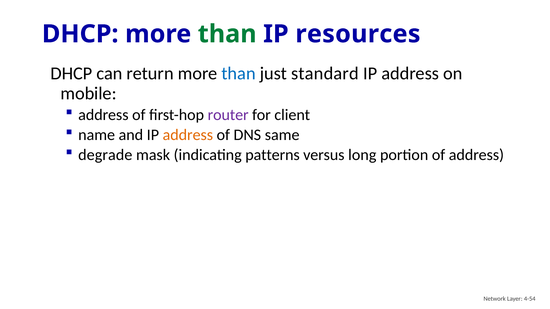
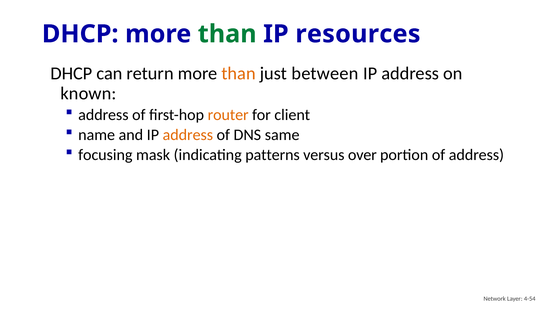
than at (239, 74) colour: blue -> orange
standard: standard -> between
mobile: mobile -> known
router colour: purple -> orange
degrade: degrade -> focusing
long: long -> over
